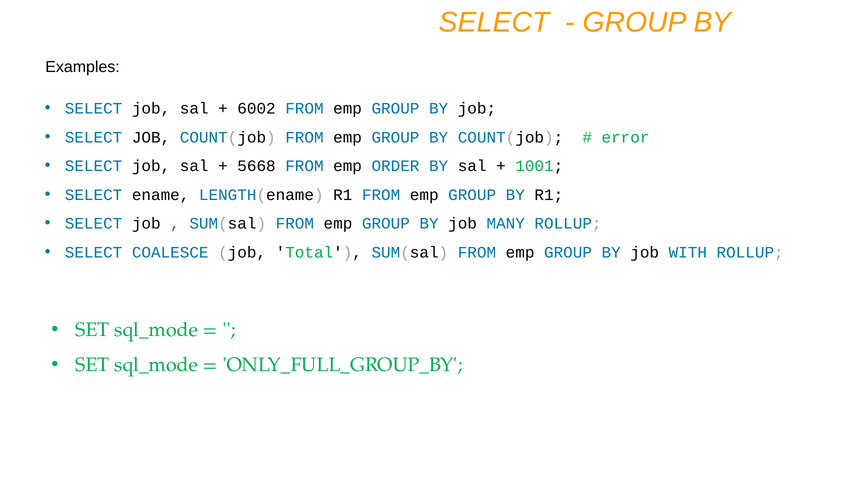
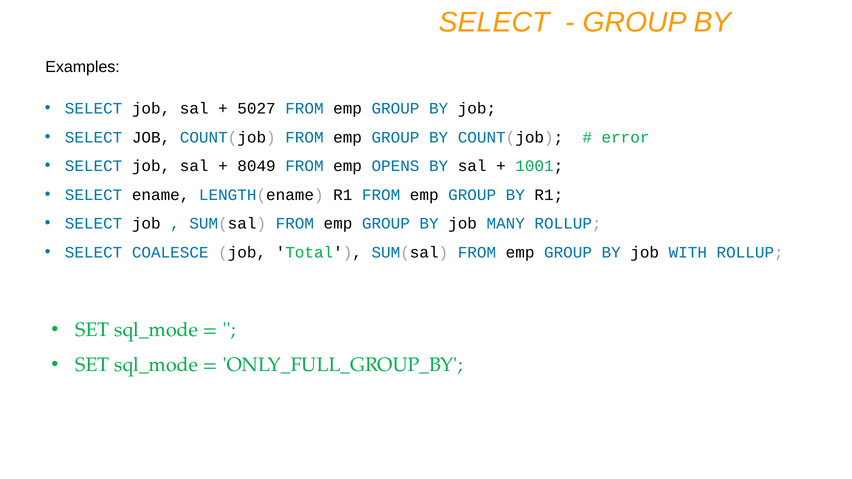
6002: 6002 -> 5027
5668: 5668 -> 8049
ORDER: ORDER -> OPENS
